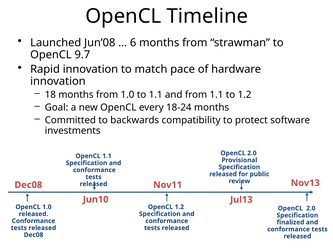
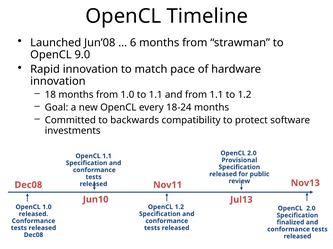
9.7: 9.7 -> 9.0
